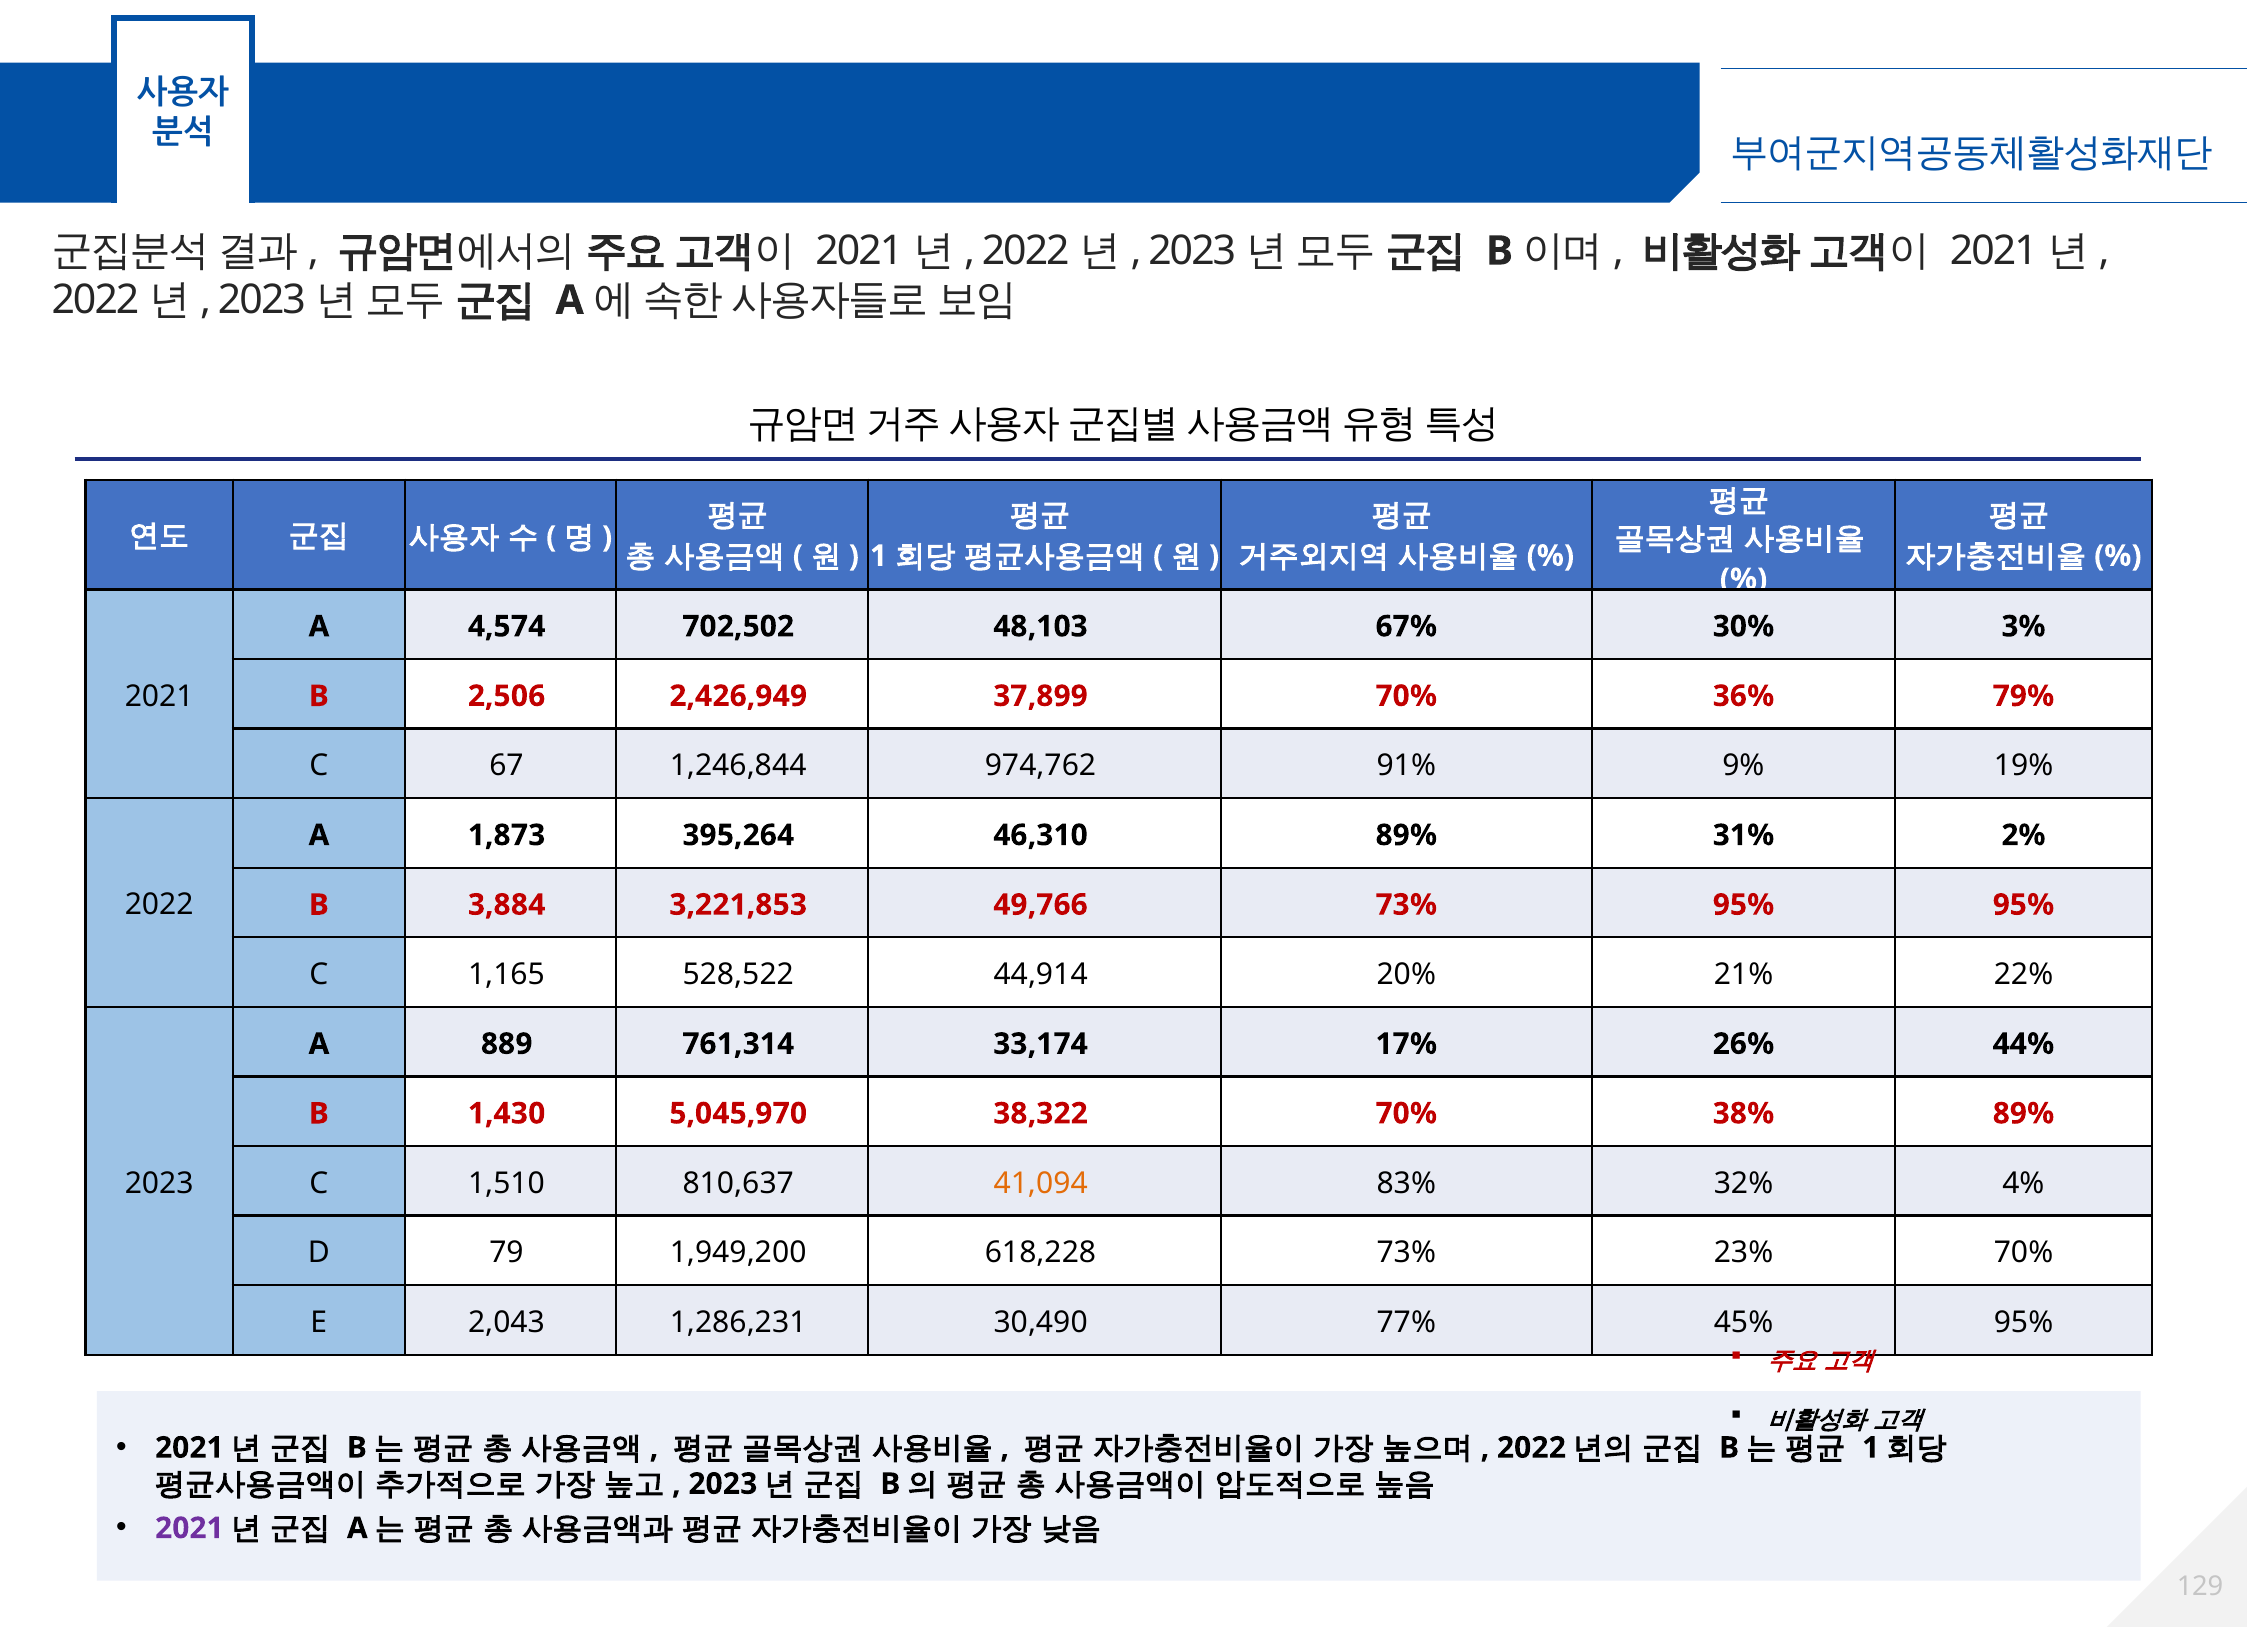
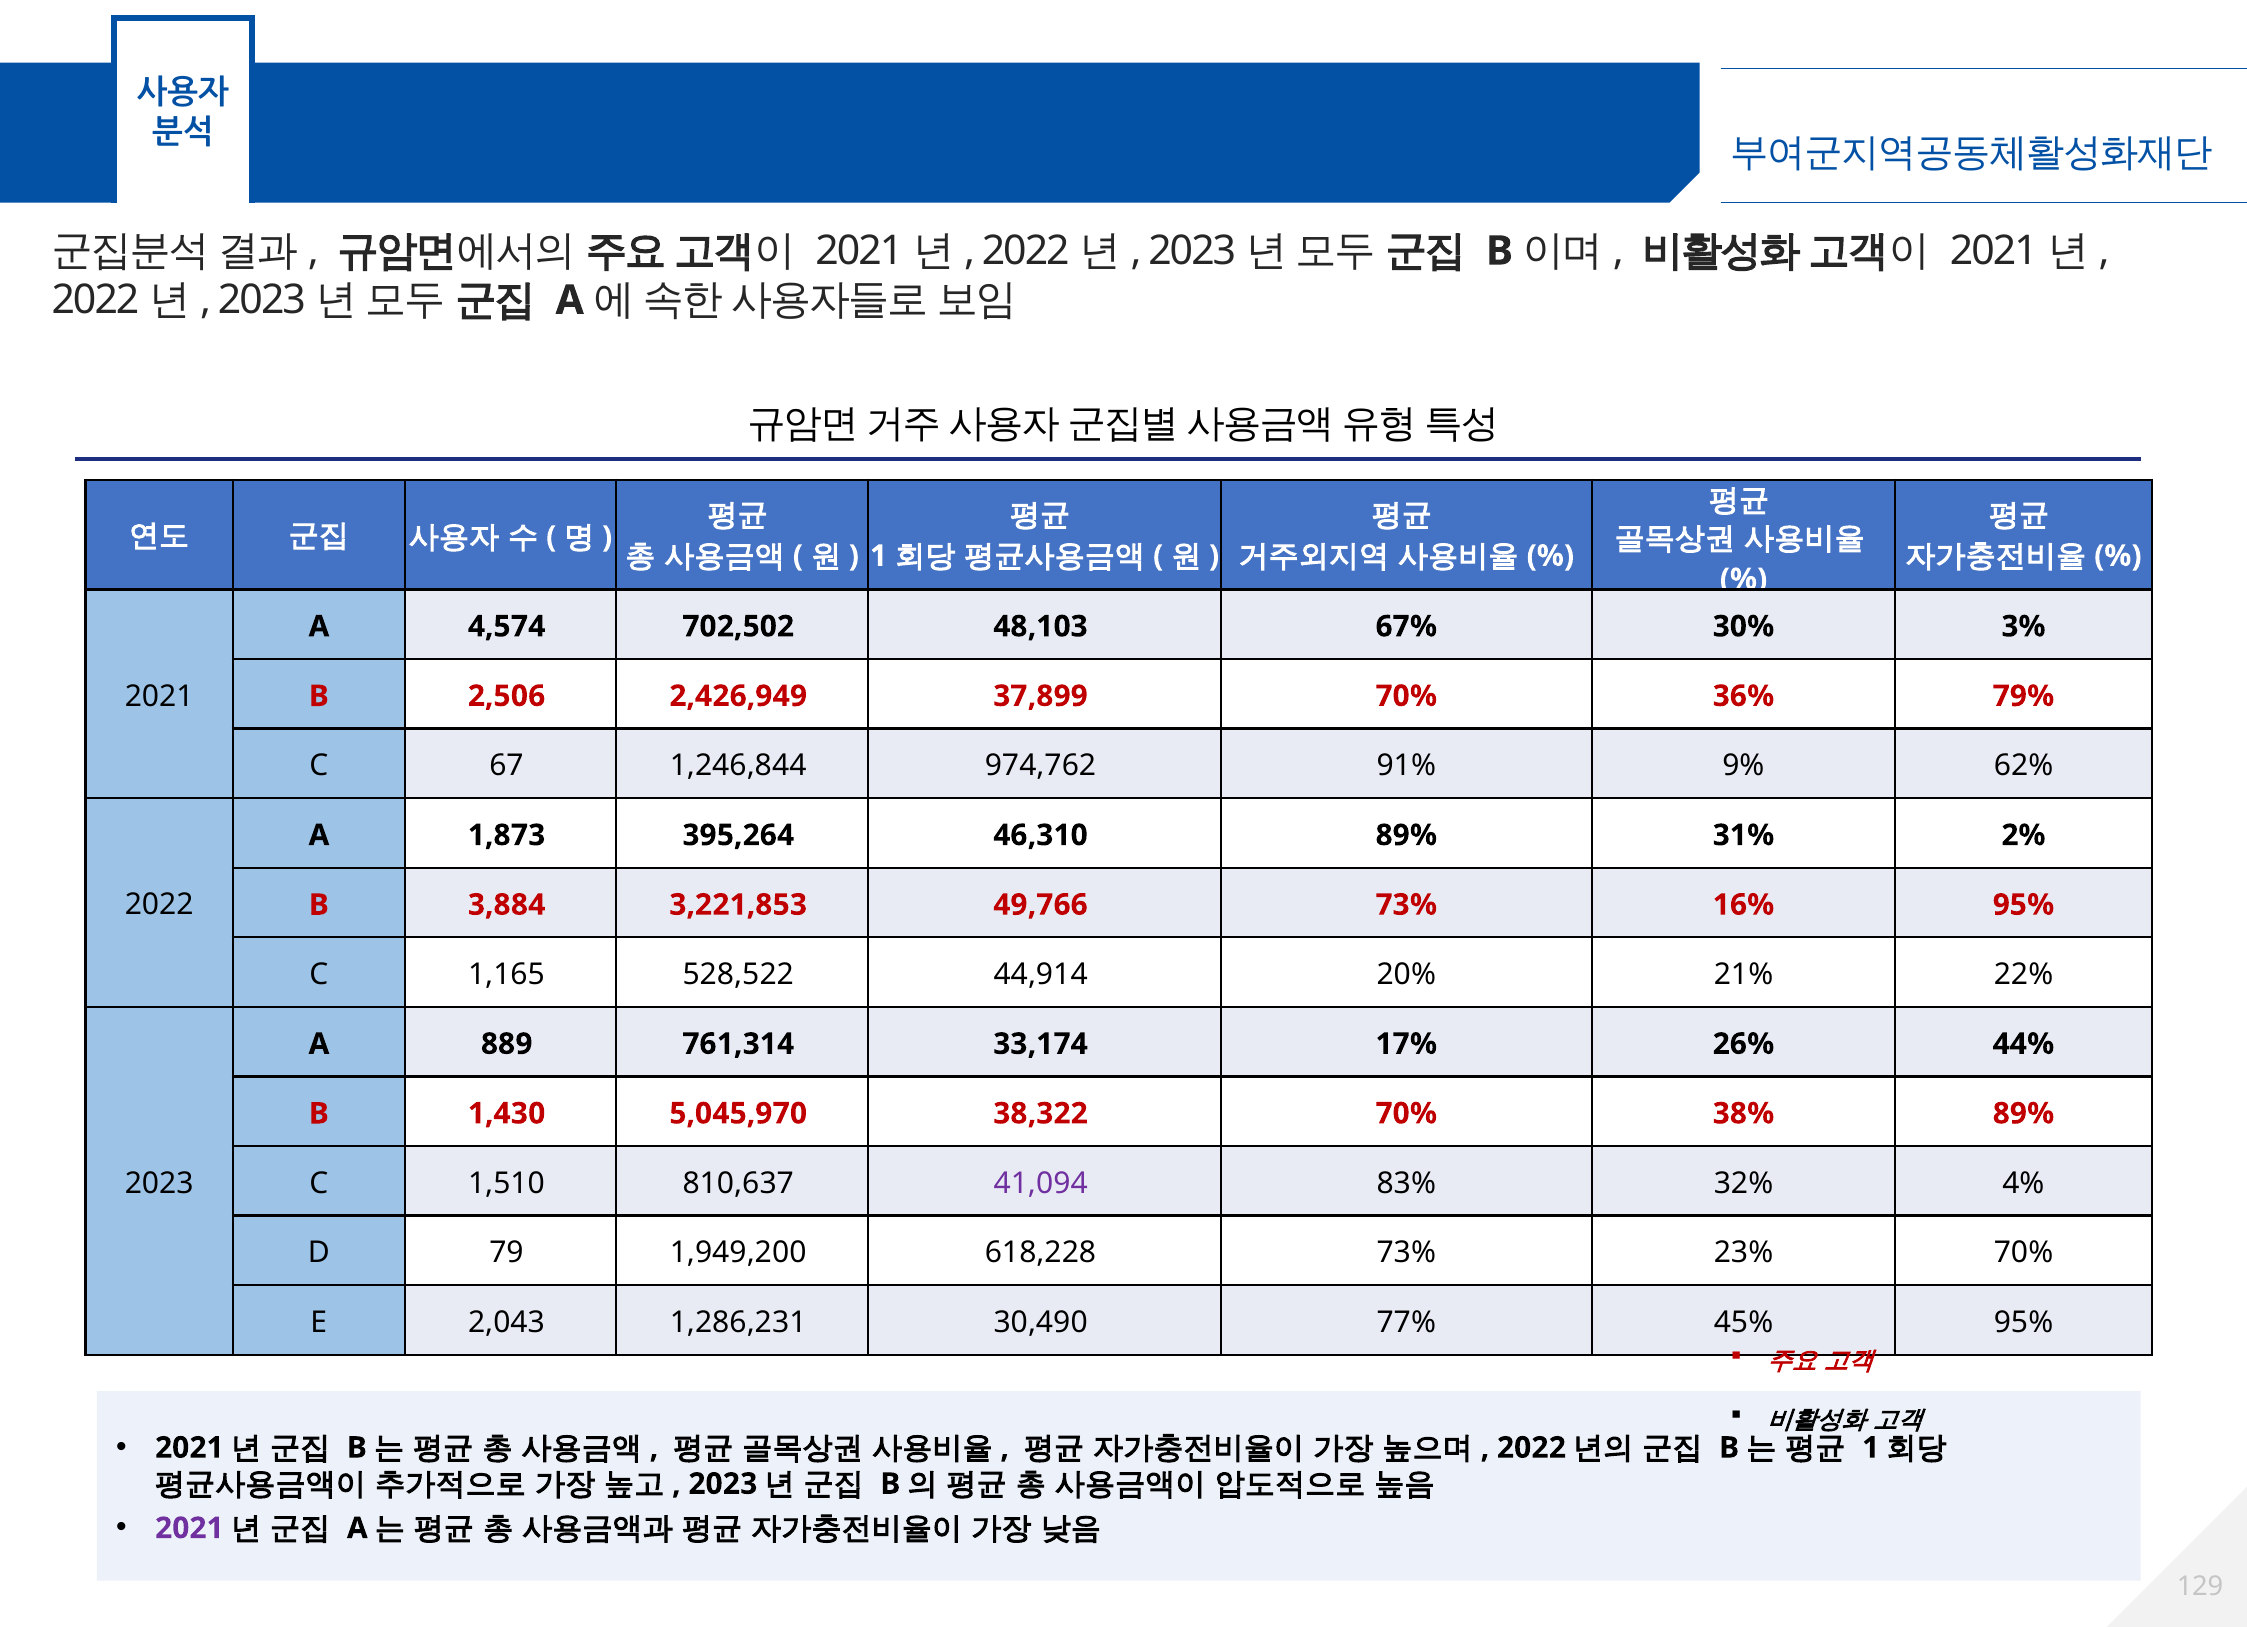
19%: 19% -> 62%
73% 95%: 95% -> 16%
41,094 colour: orange -> purple
